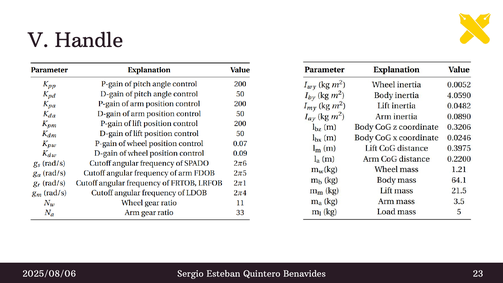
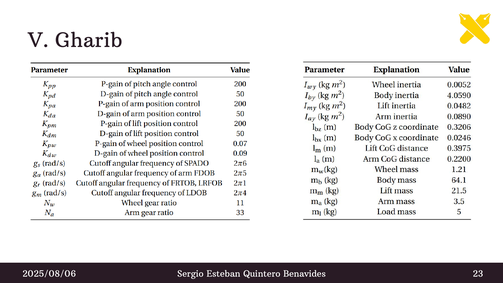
Handle: Handle -> Gharib
